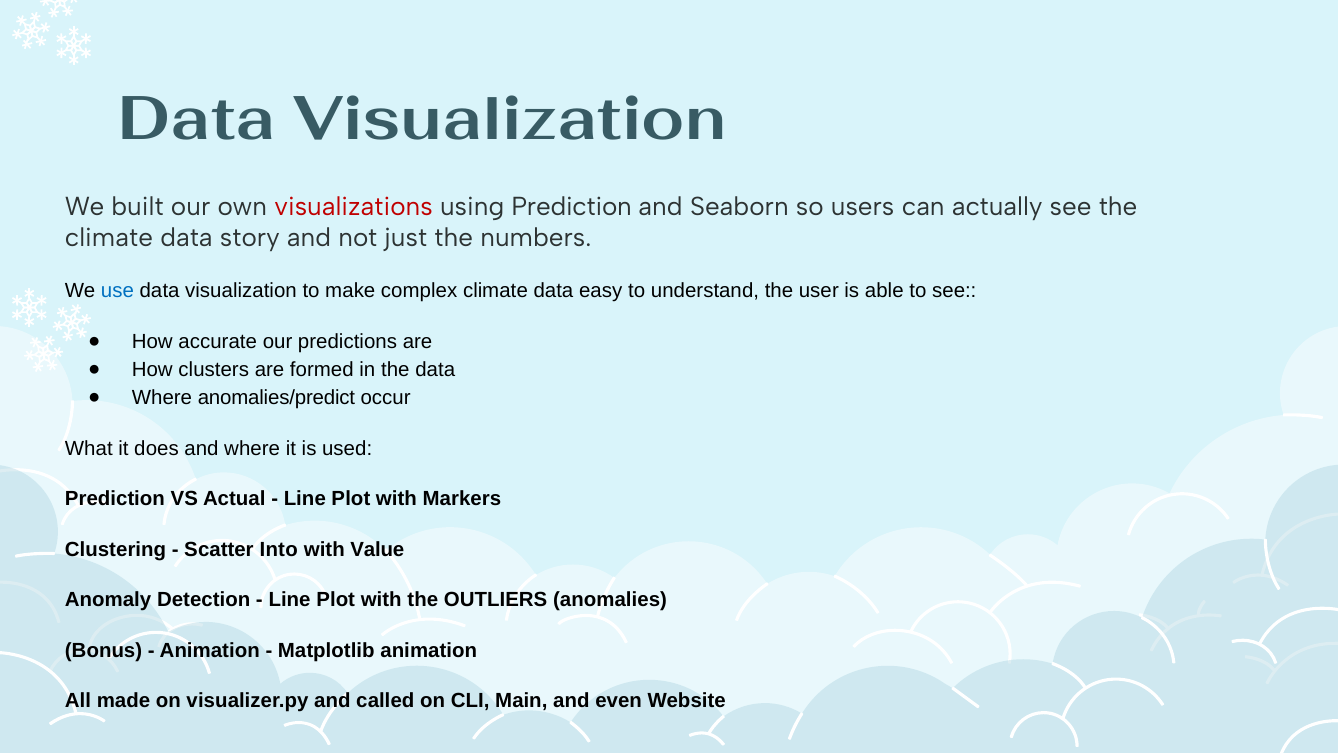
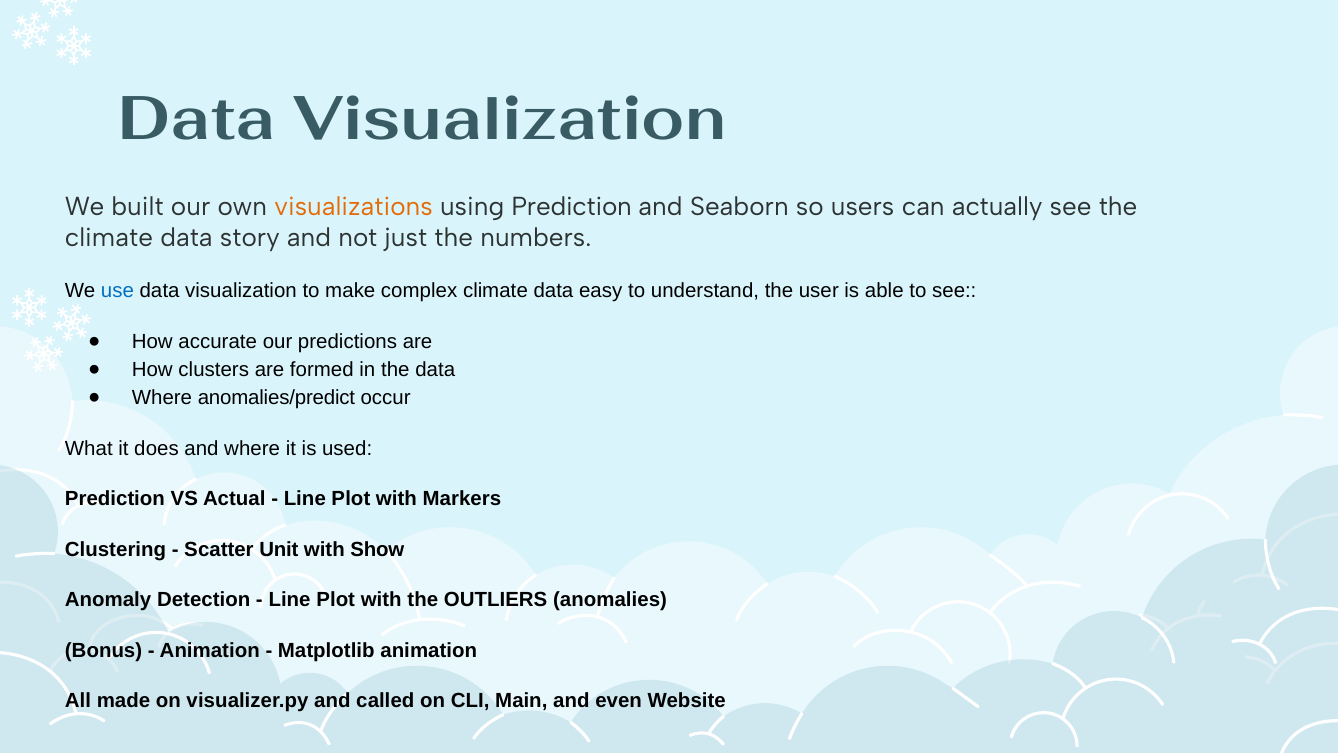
visualizations colour: red -> orange
Into: Into -> Unit
Value: Value -> Show
